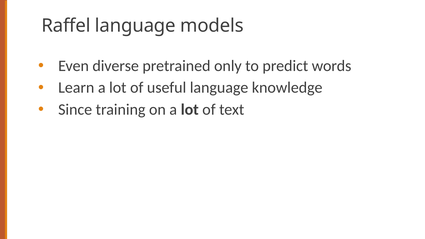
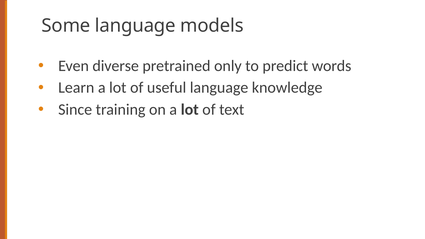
Raffel: Raffel -> Some
